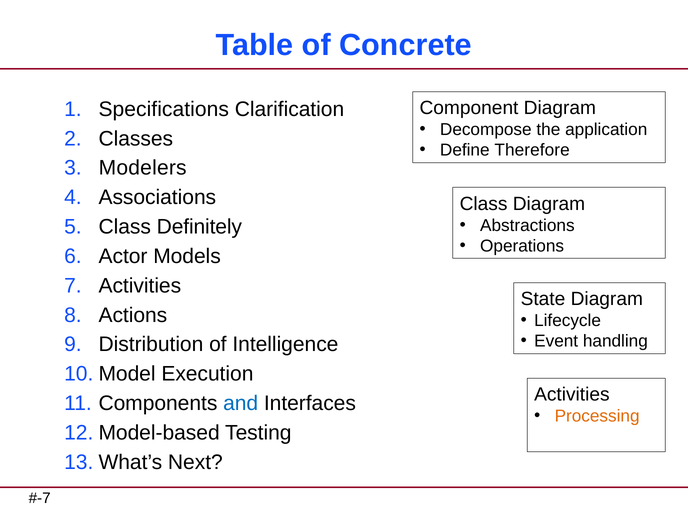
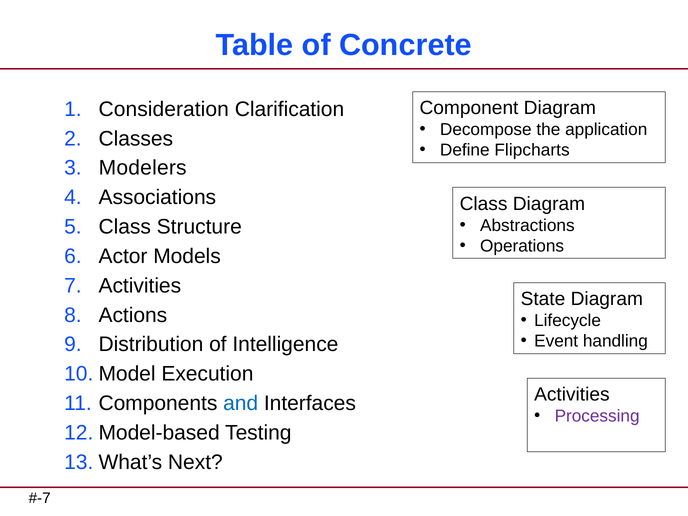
Specifications: Specifications -> Consideration
Therefore: Therefore -> Flipcharts
Definitely: Definitely -> Structure
Processing colour: orange -> purple
